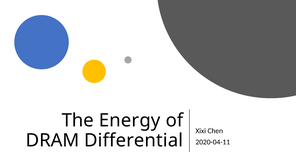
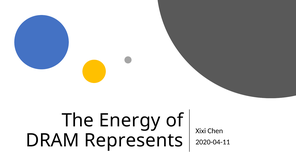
Differential: Differential -> Represents
